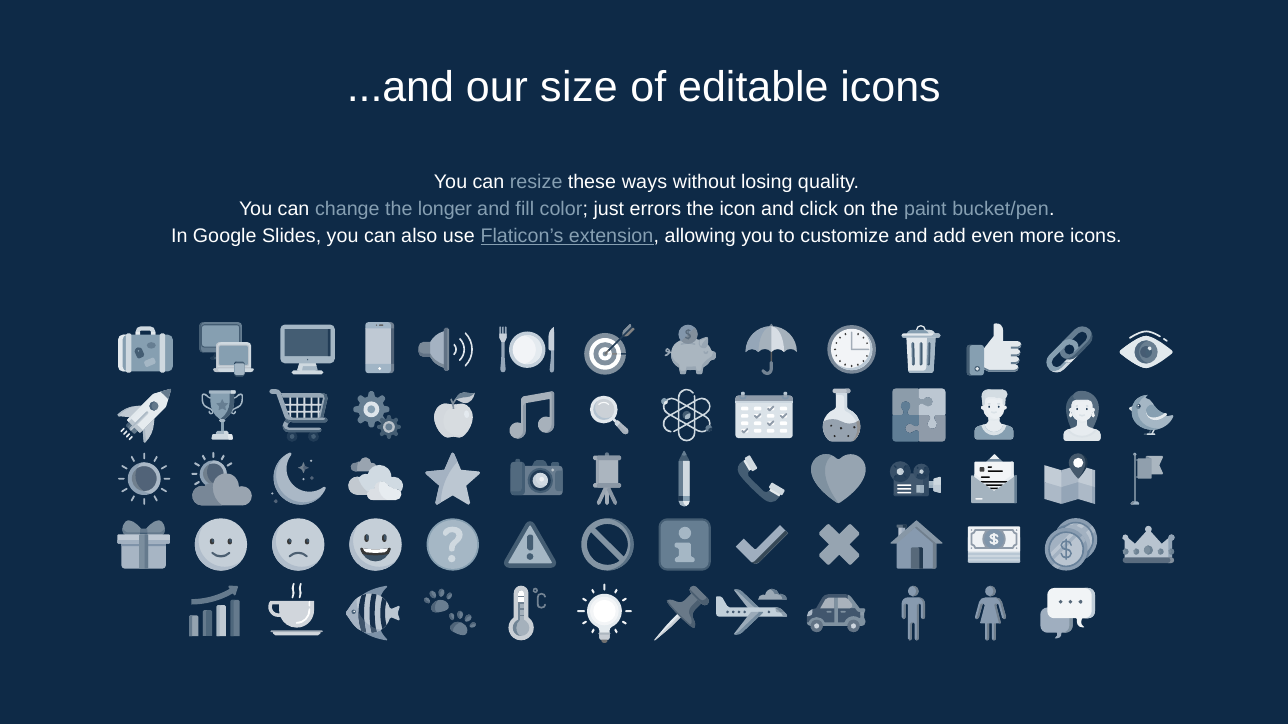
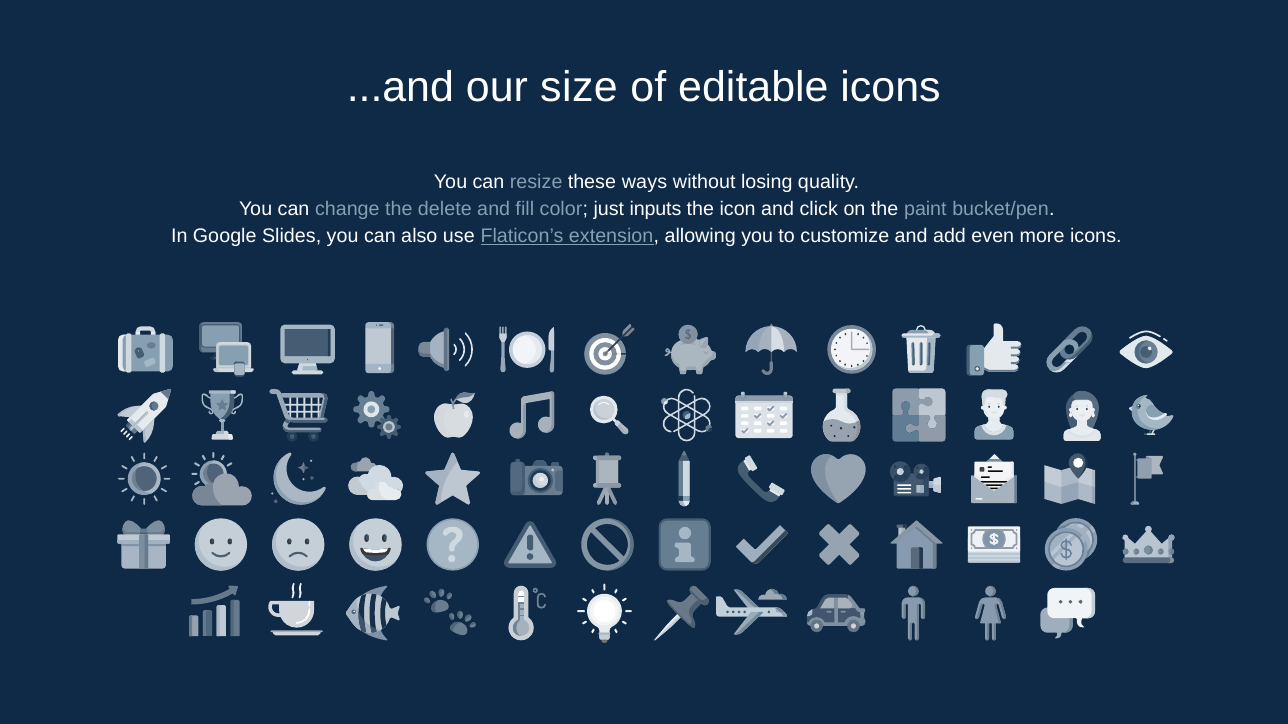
longer: longer -> delete
errors: errors -> inputs
